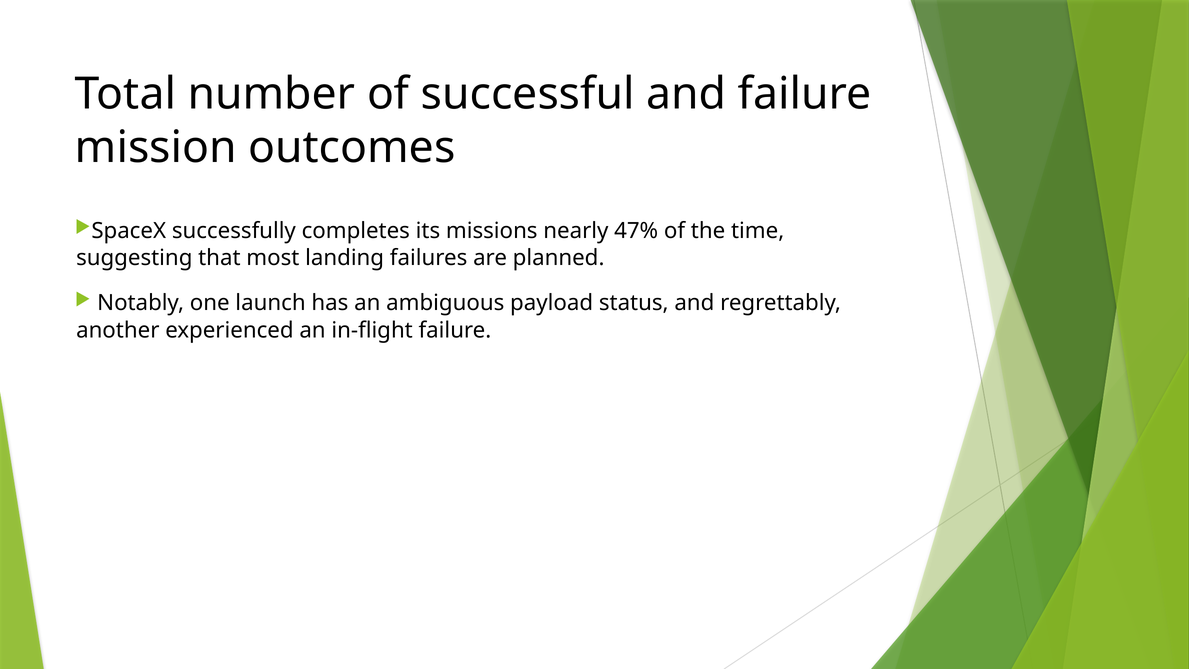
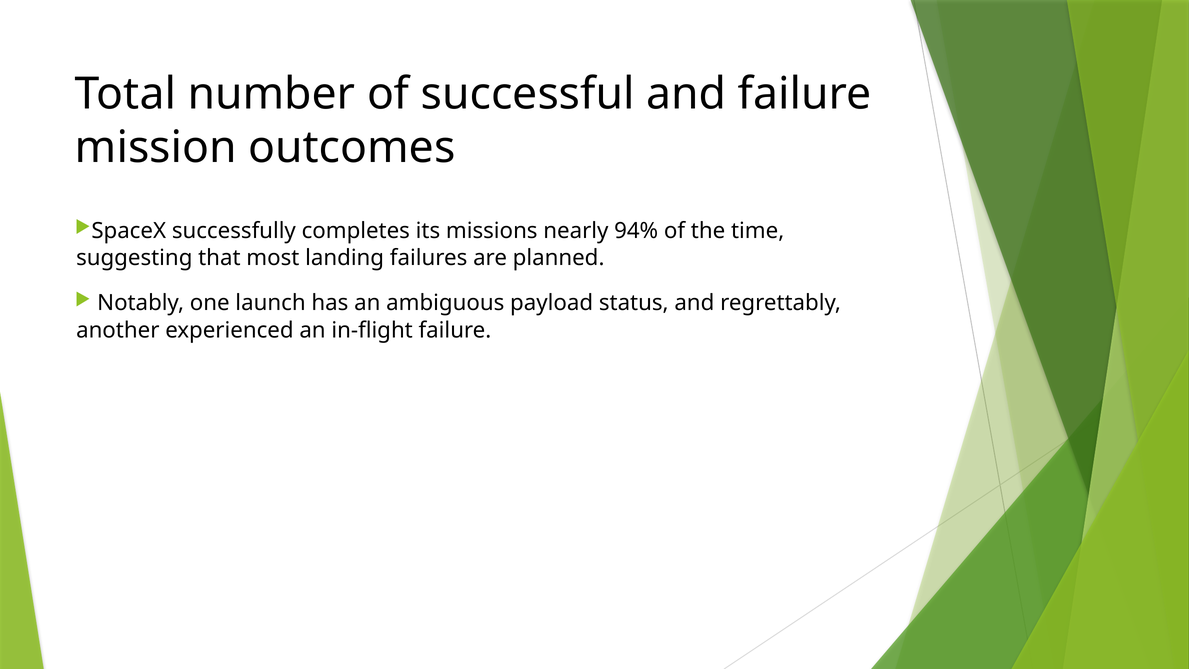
47%: 47% -> 94%
